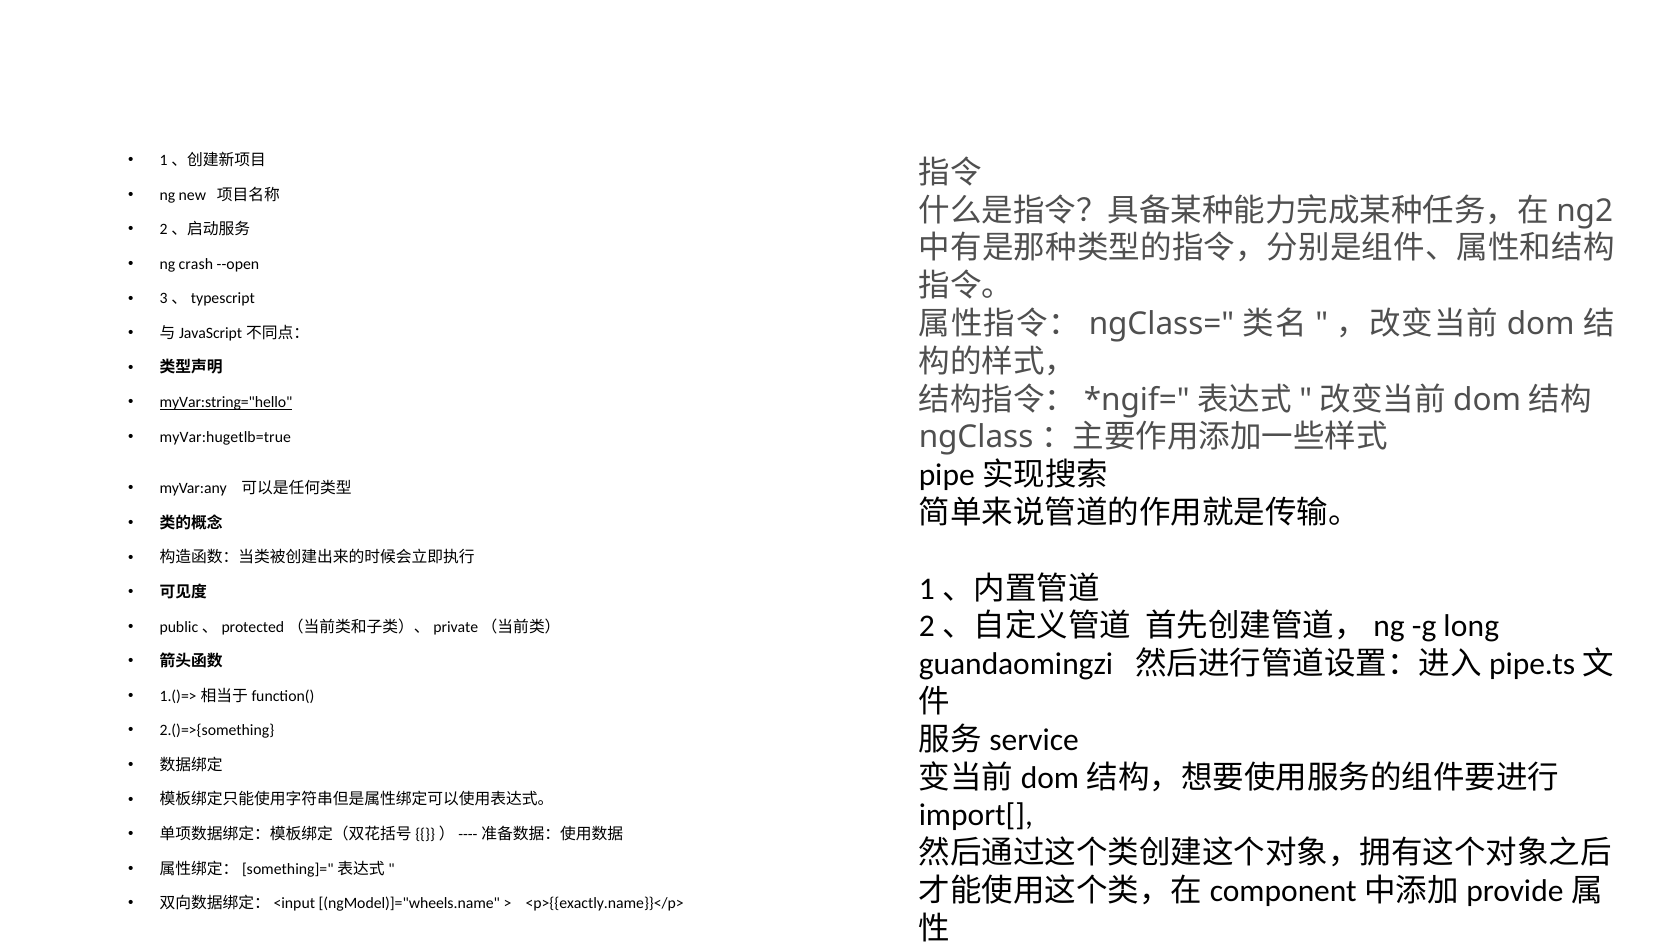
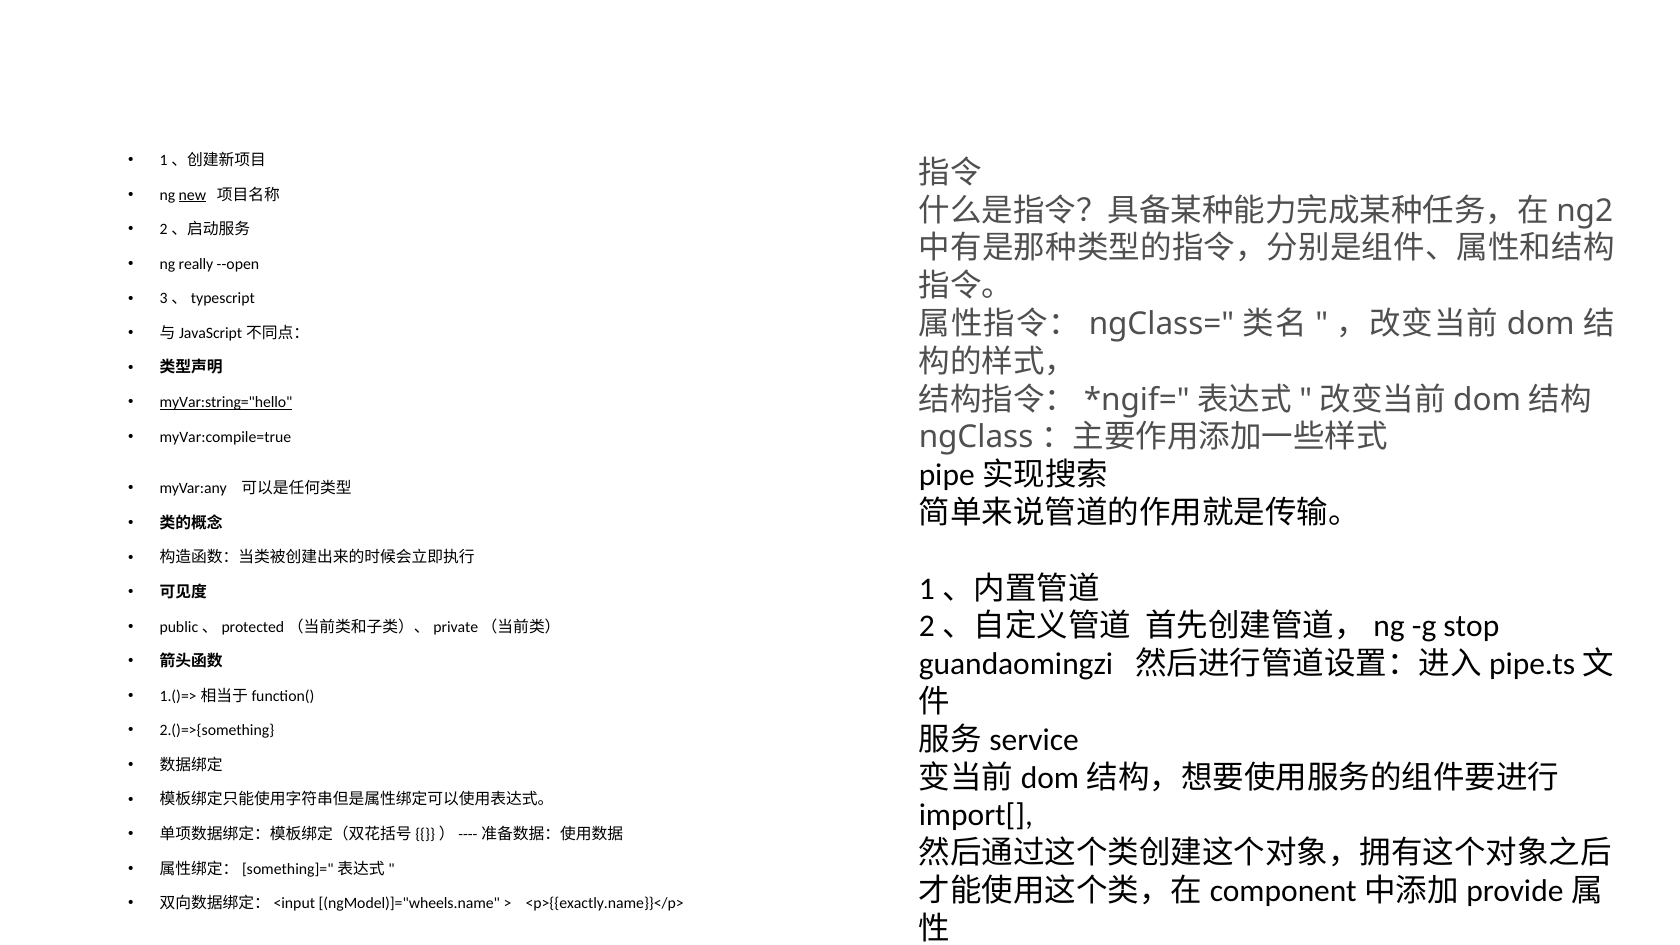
new underline: none -> present
crash: crash -> really
myVar:hugetlb=true: myVar:hugetlb=true -> myVar:compile=true
long: long -> stop
